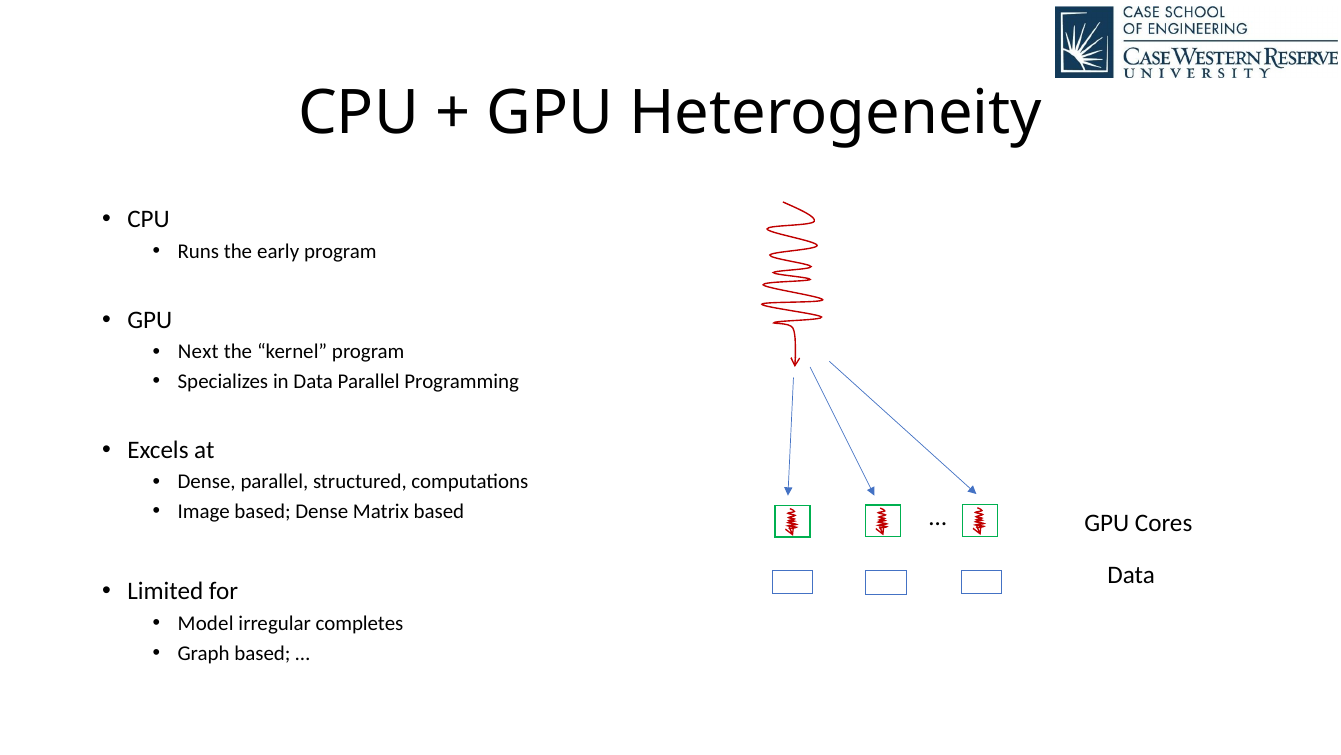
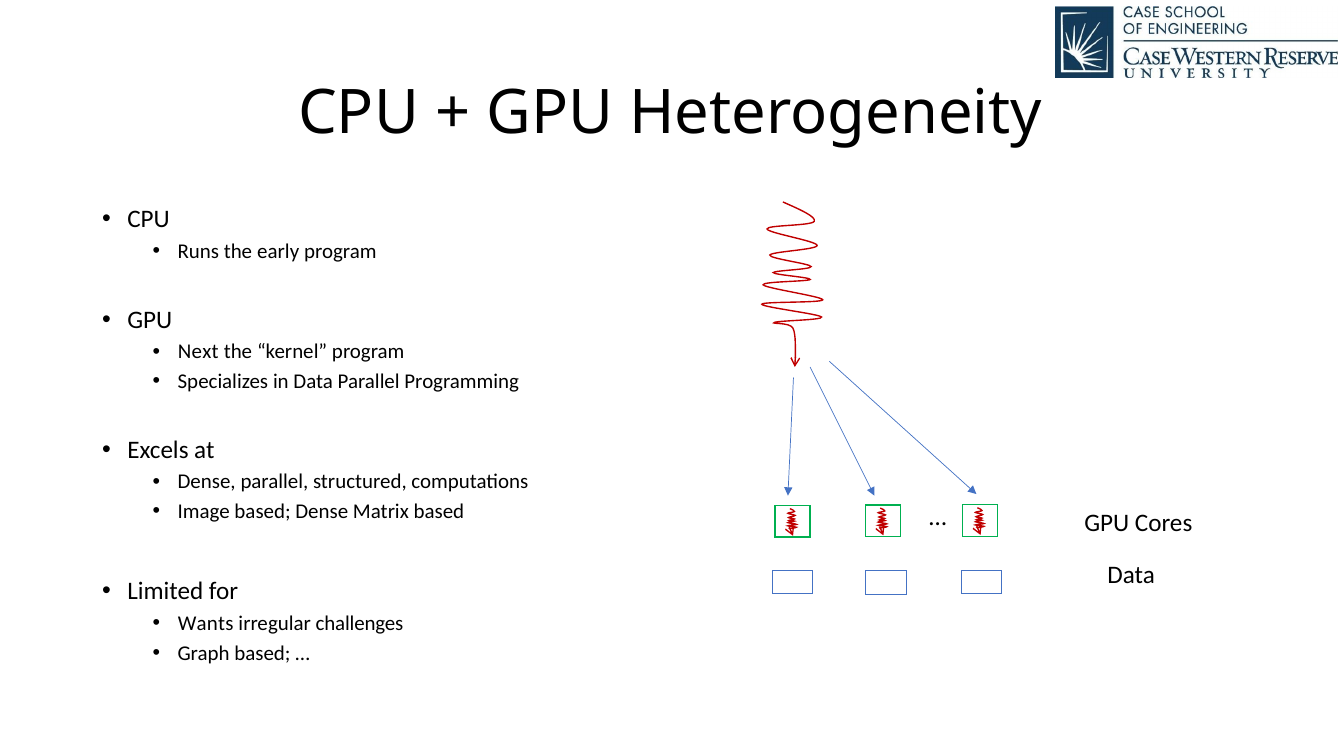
Model: Model -> Wants
completes: completes -> challenges
